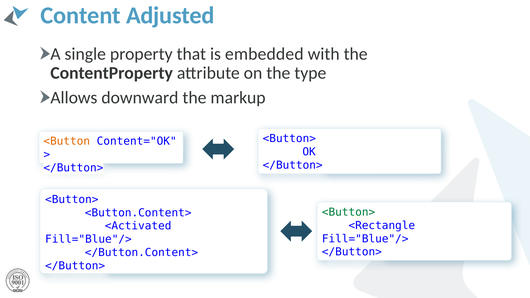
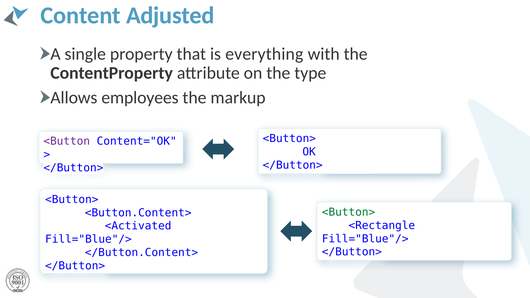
embedded: embedded -> everything
downward: downward -> employees
<Button colour: orange -> purple
